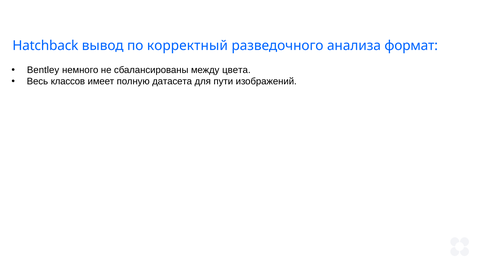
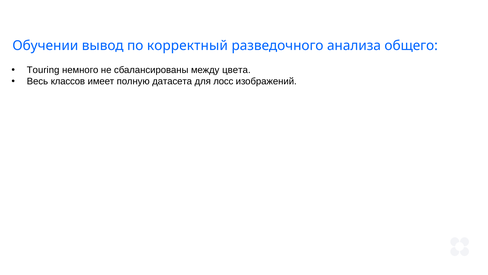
Hatchback: Hatchback -> Обучении
формат: формат -> общего
Bentley: Bentley -> Touring
пути: пути -> лосс
